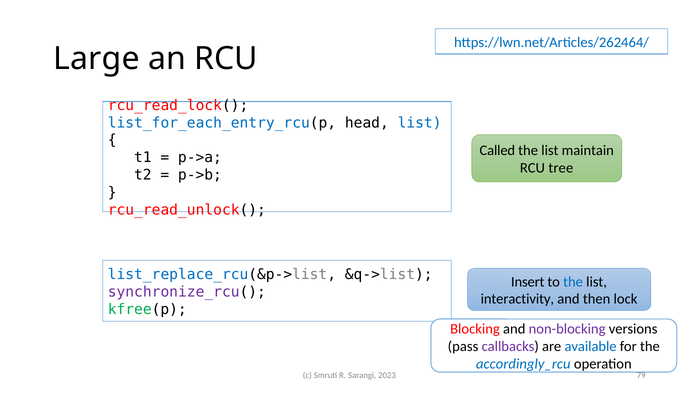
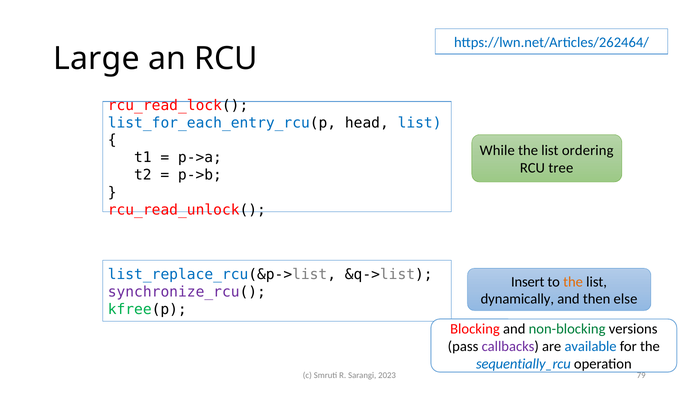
Called: Called -> While
maintain: maintain -> ordering
the at (573, 282) colour: blue -> orange
interactivity: interactivity -> dynamically
lock: lock -> else
non-blocking colour: purple -> green
accordingly_rcu: accordingly_rcu -> sequentially_rcu
